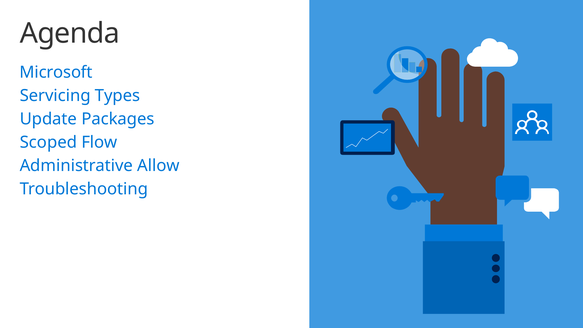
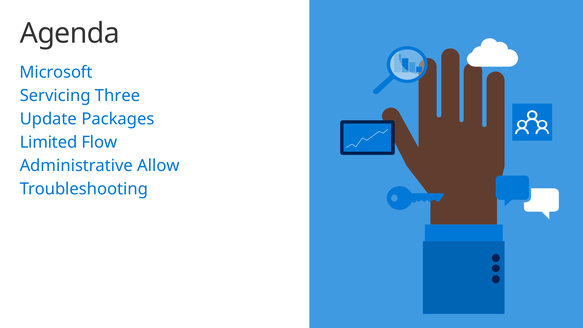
Types: Types -> Three
Scoped: Scoped -> Limited
